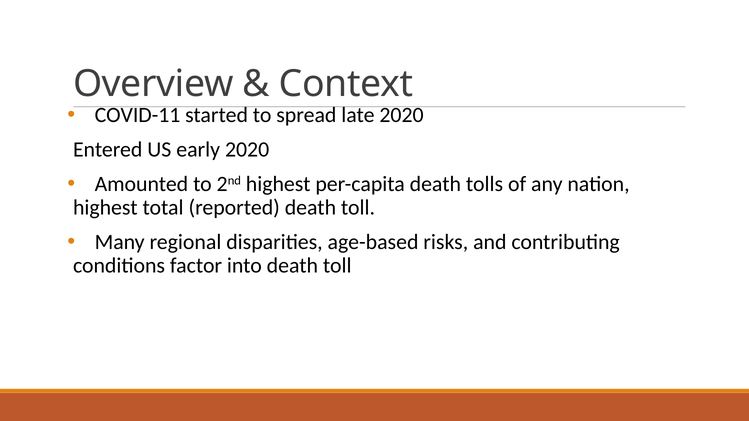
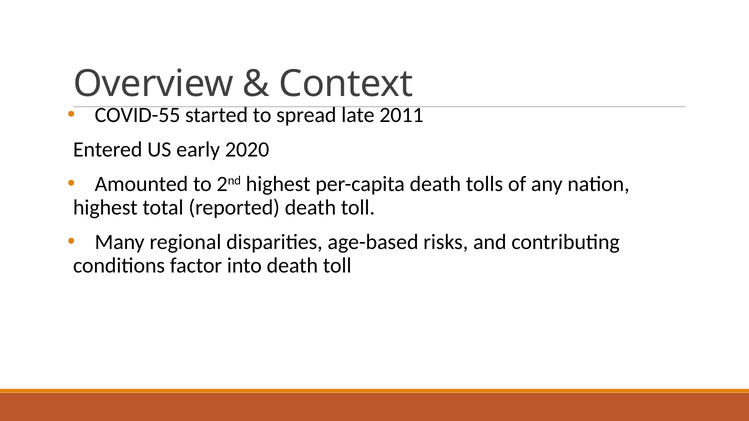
COVID-11: COVID-11 -> COVID-55
late 2020: 2020 -> 2011
